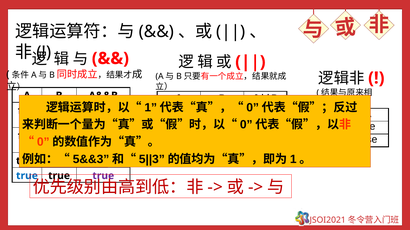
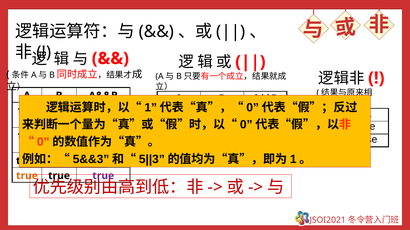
true at (27, 176) colour: blue -> orange
